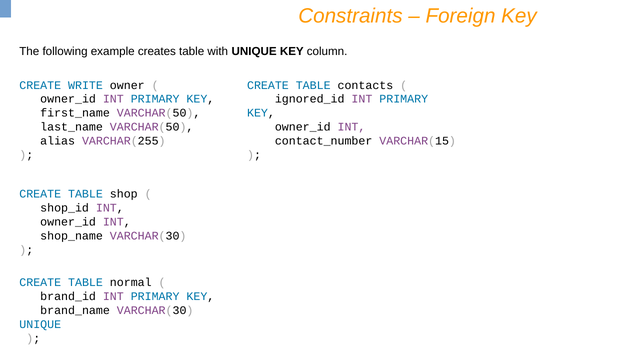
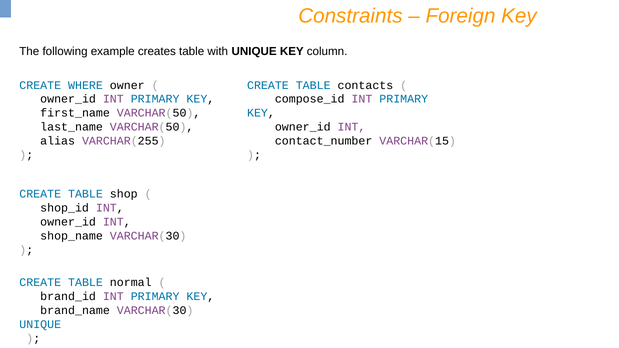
WRITE: WRITE -> WHERE
ignored_id: ignored_id -> compose_id
